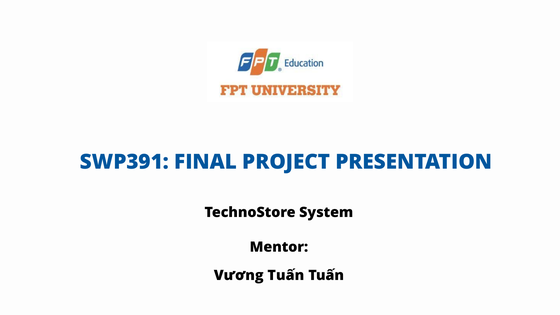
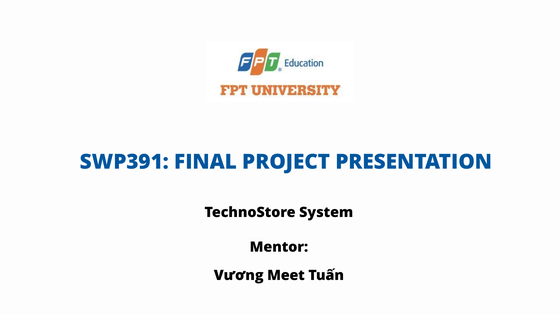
Vương Tuấn: Tuấn -> Meet
